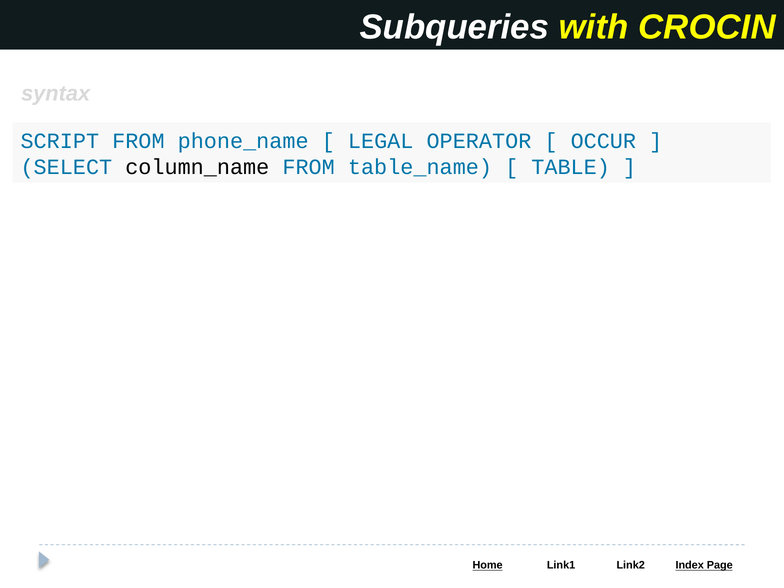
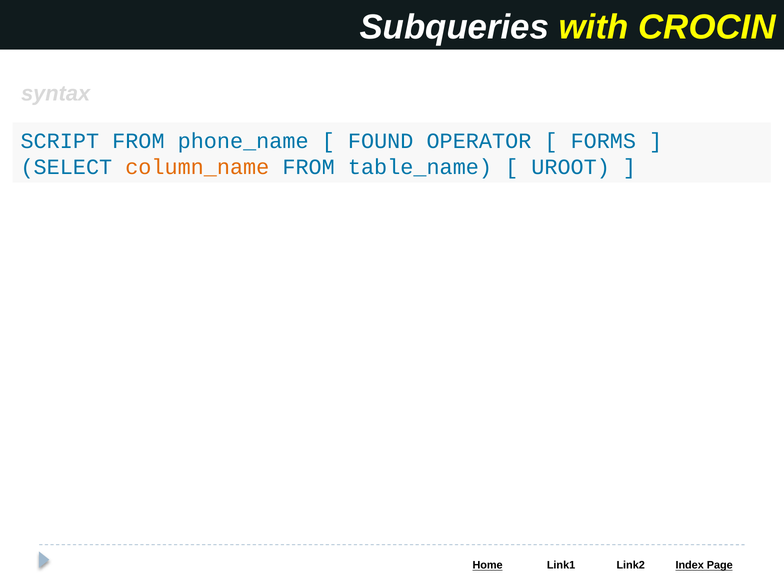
LEGAL: LEGAL -> FOUND
OCCUR: OCCUR -> FORMS
column_name colour: black -> orange
TABLE: TABLE -> UROOT
